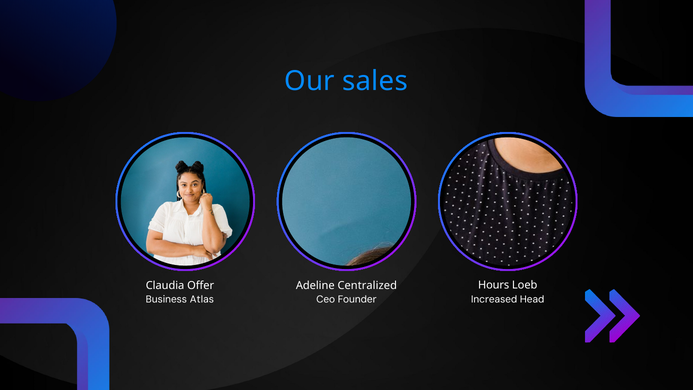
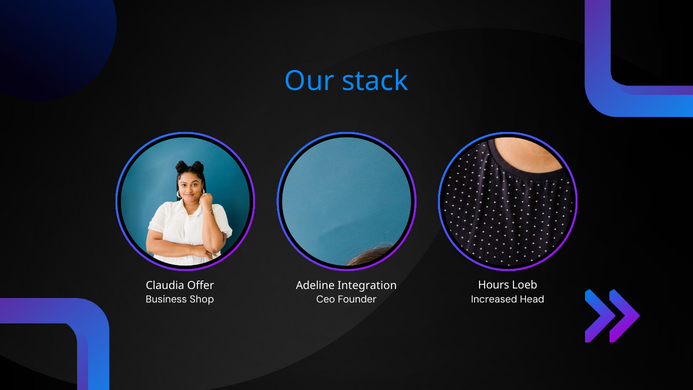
sales: sales -> stack
Centralized: Centralized -> Integration
Atlas: Atlas -> Shop
